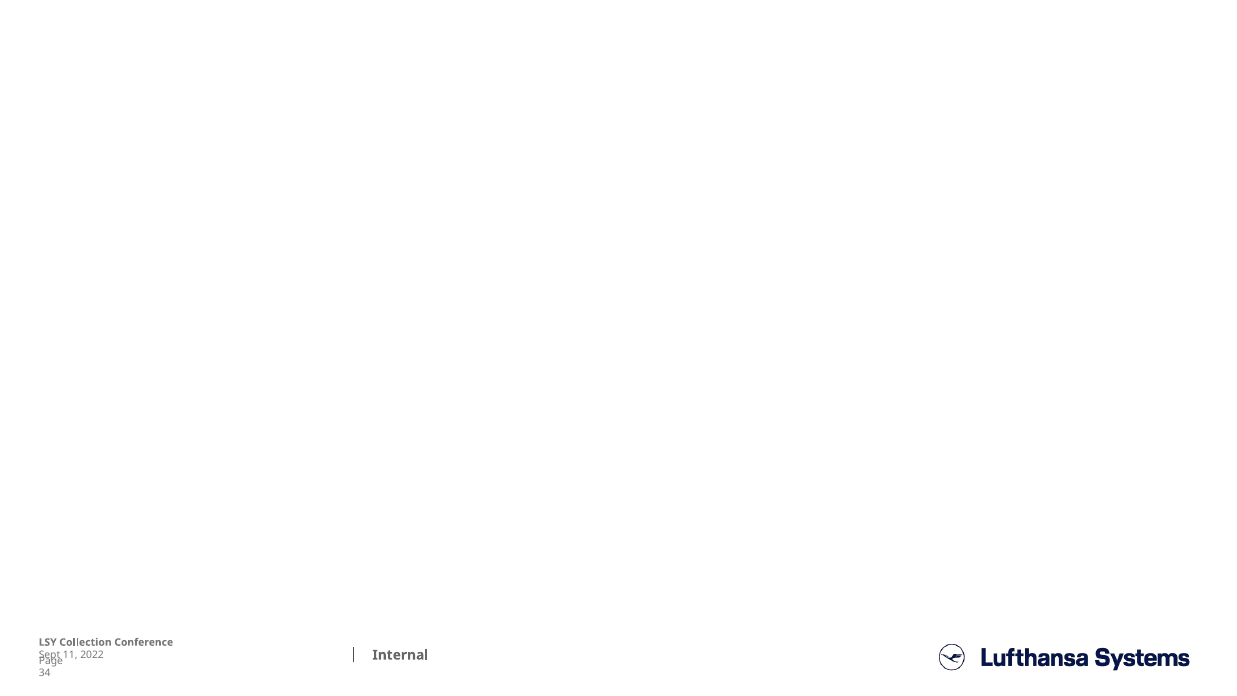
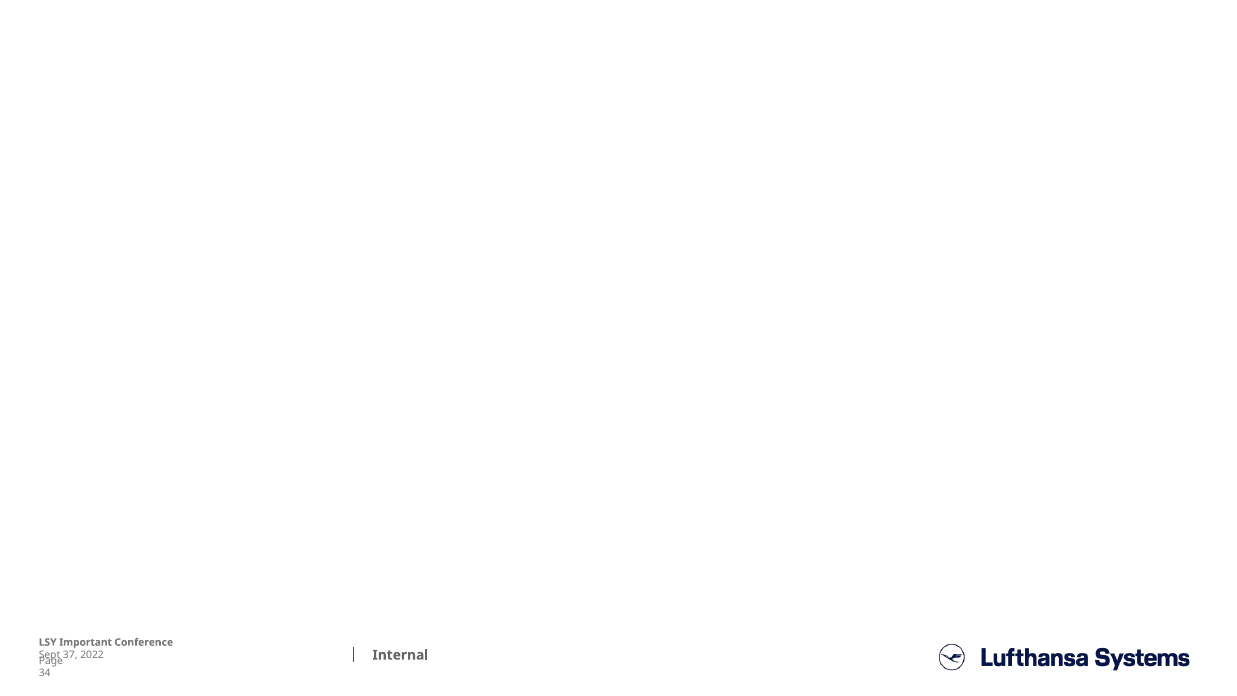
Collection: Collection -> Important
11: 11 -> 37
